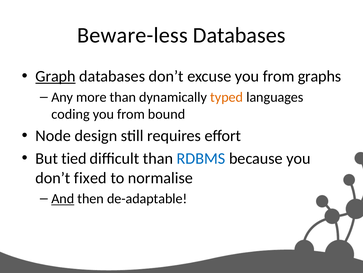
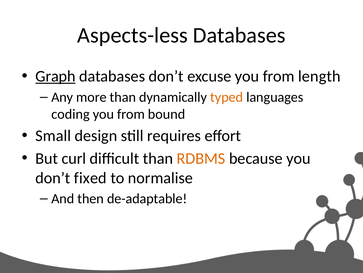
Beware-less: Beware-less -> Aspects-less
graphs: graphs -> length
Node: Node -> Small
tied: tied -> curl
RDBMS colour: blue -> orange
And underline: present -> none
